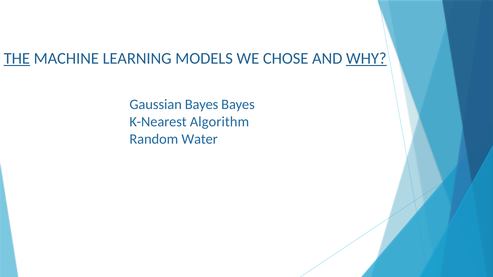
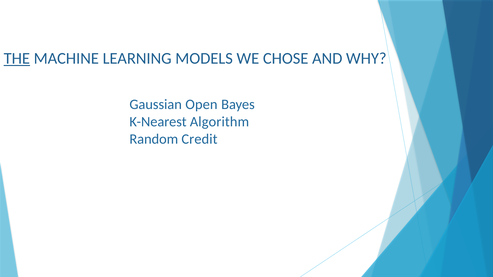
WHY underline: present -> none
Gaussian Bayes: Bayes -> Open
Water: Water -> Credit
